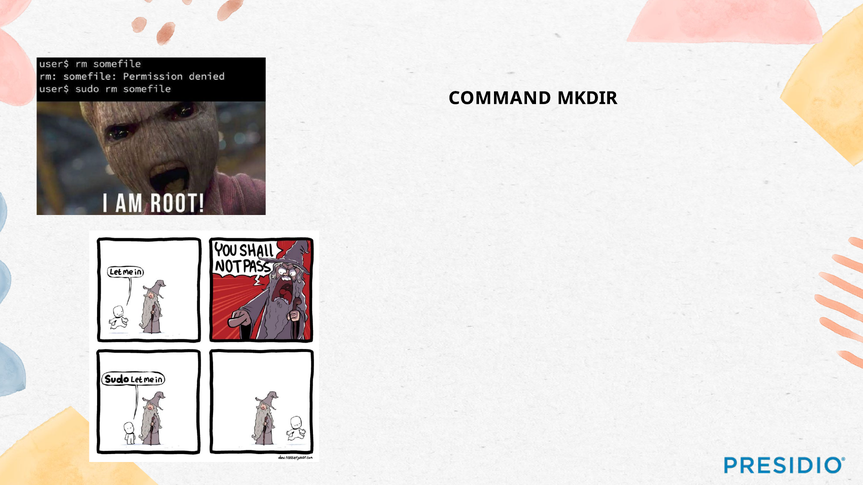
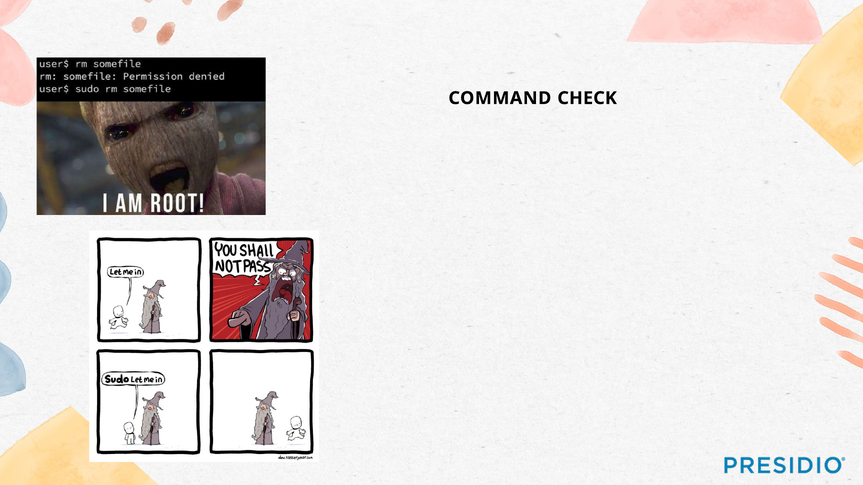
MKDIR: MKDIR -> CHECK
